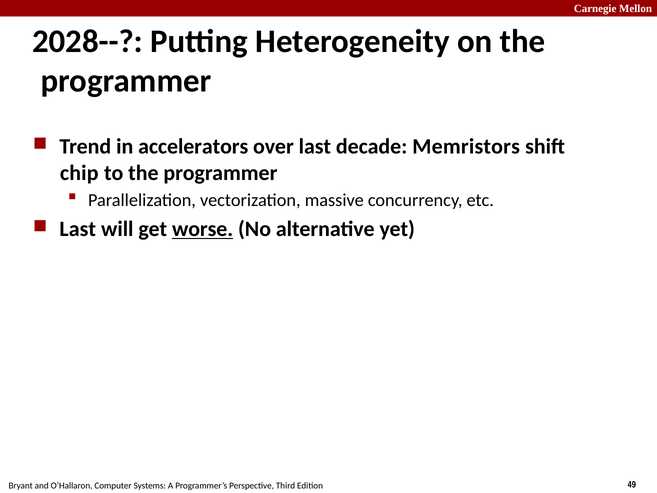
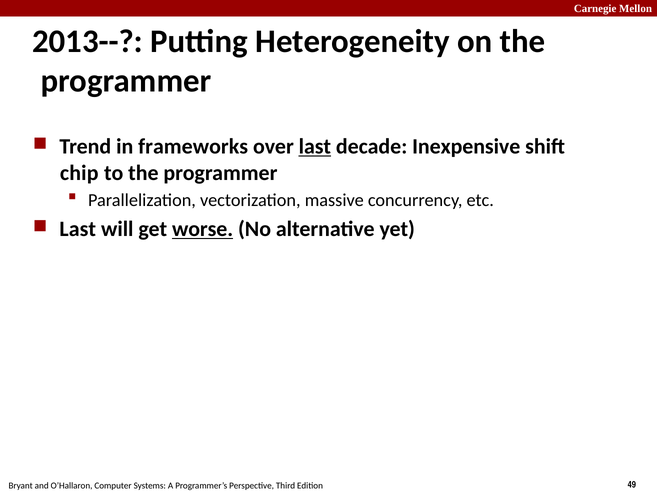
2028--: 2028-- -> 2013--
accelerators: accelerators -> frameworks
last at (315, 146) underline: none -> present
Memristors: Memristors -> Inexpensive
